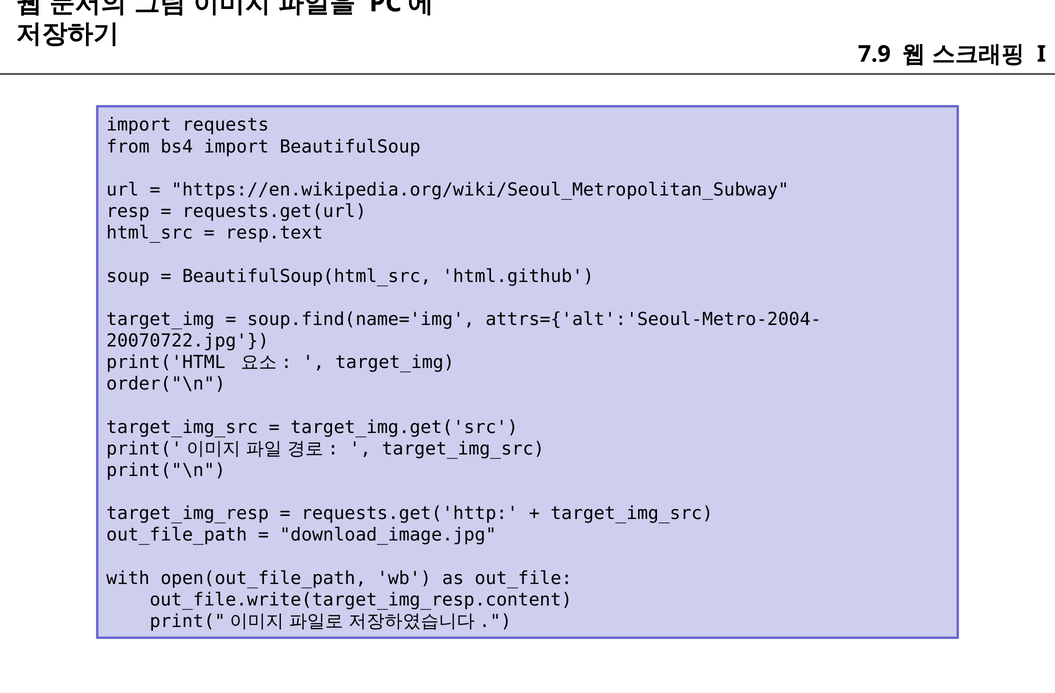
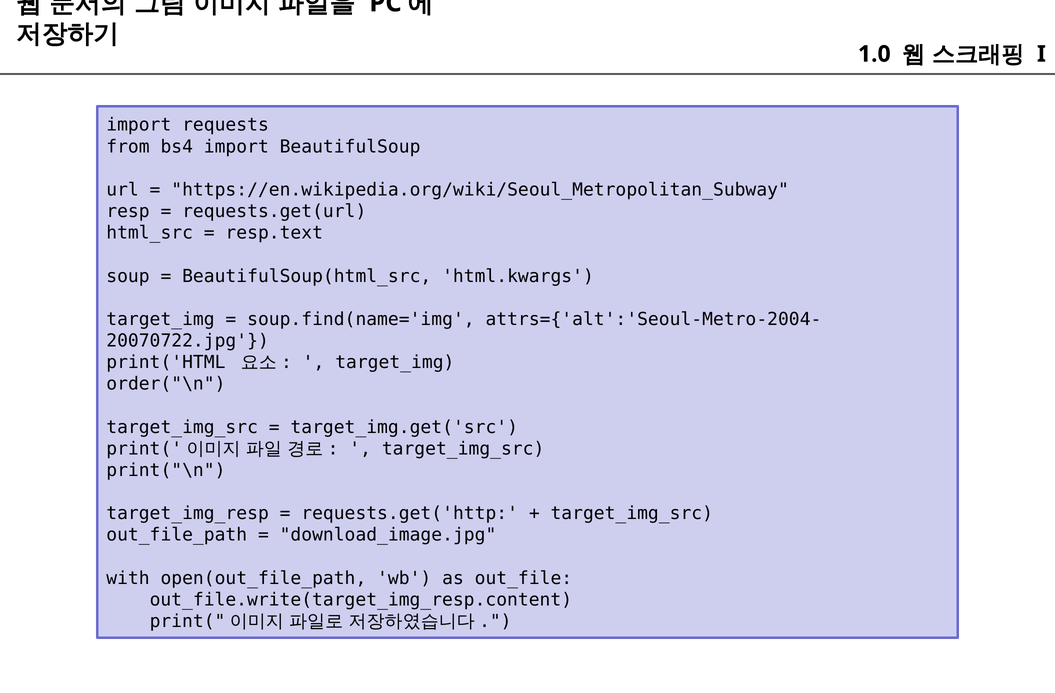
7.9: 7.9 -> 1.0
html.github: html.github -> html.kwargs
